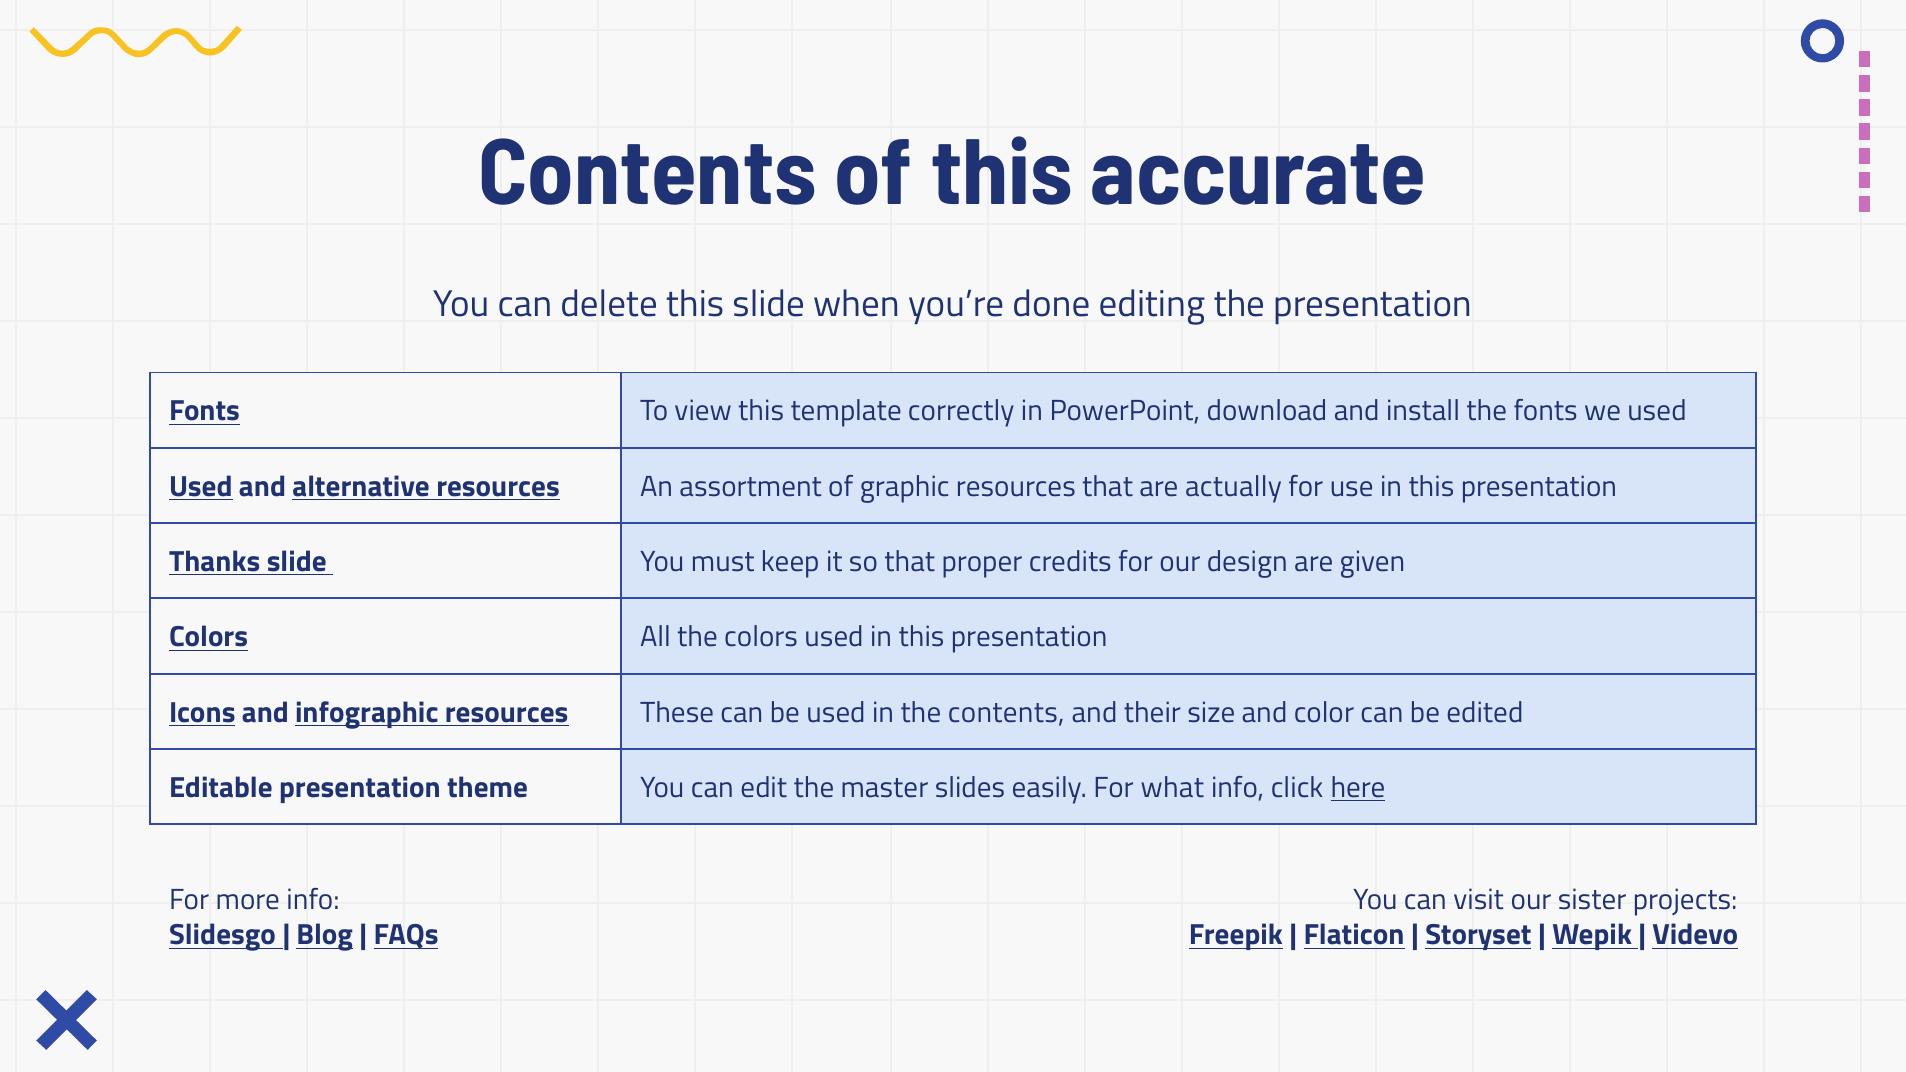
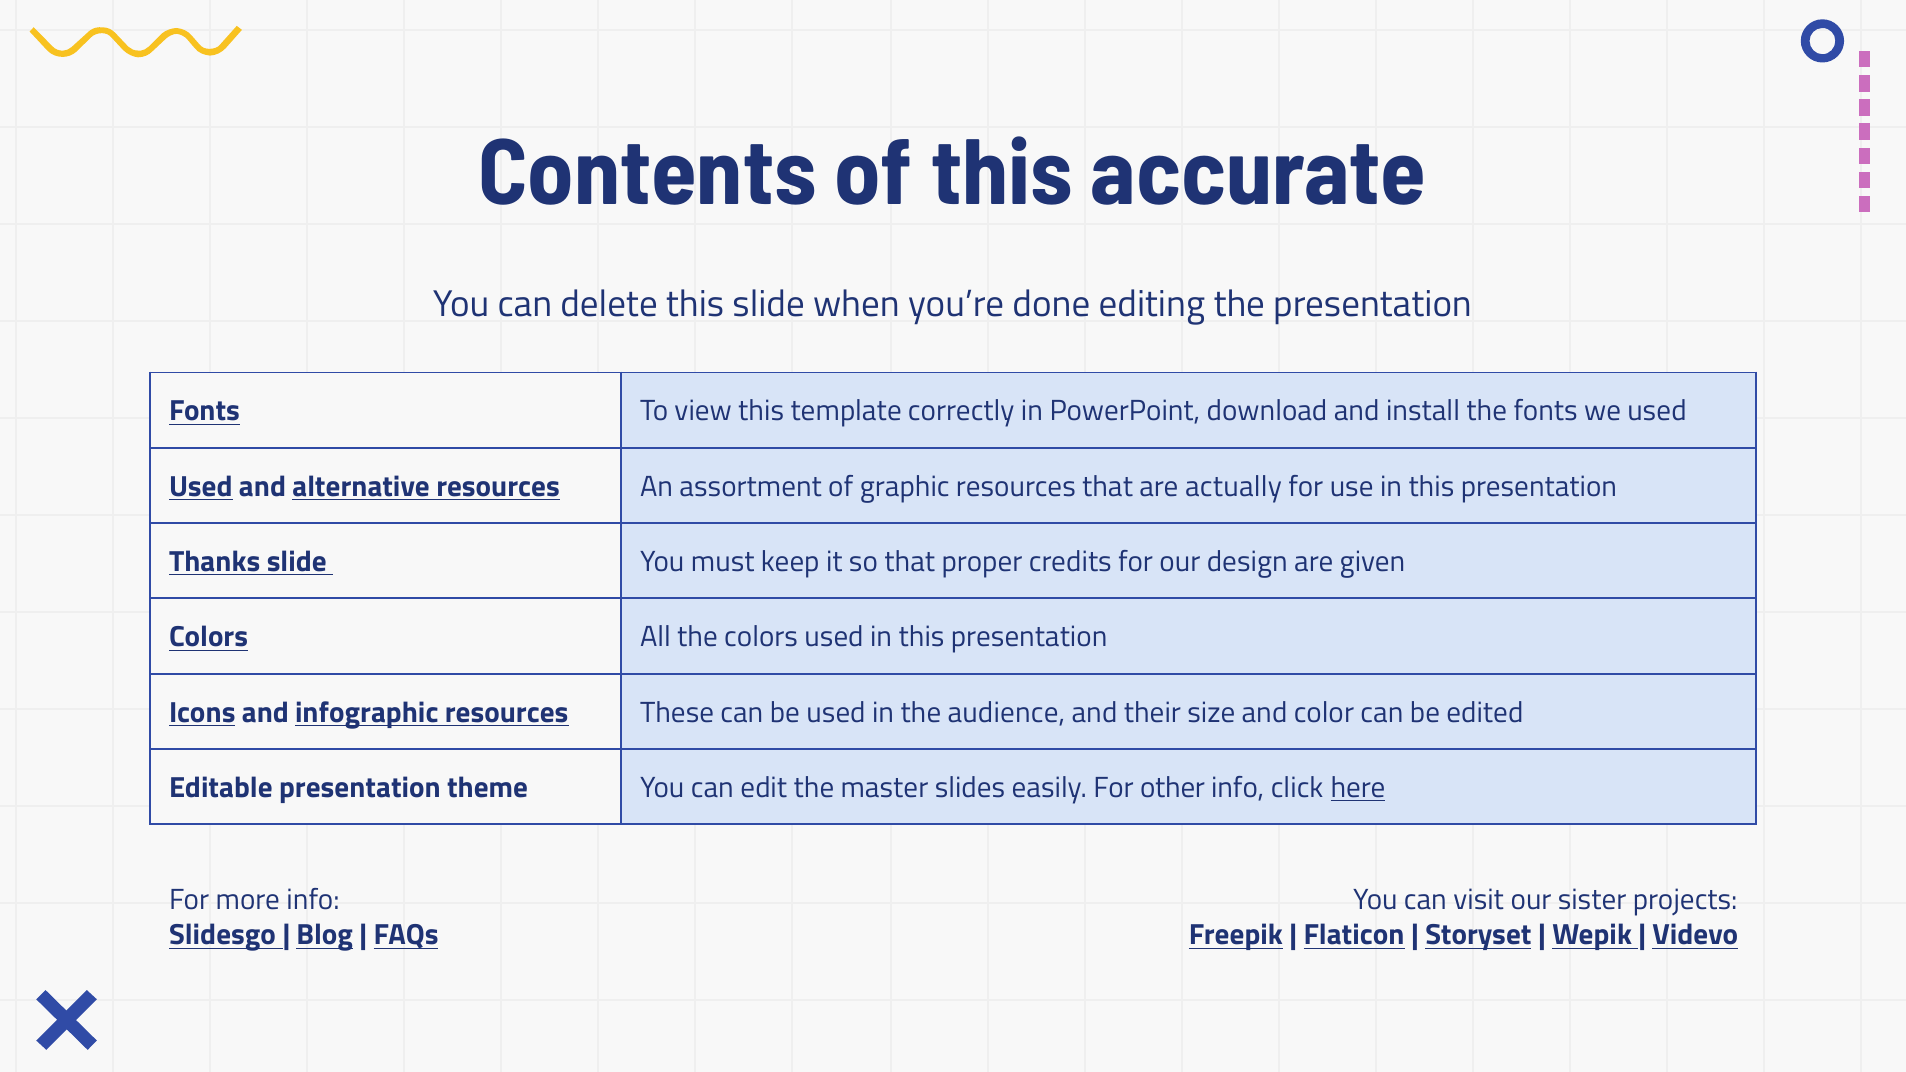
the contents: contents -> audience
what: what -> other
